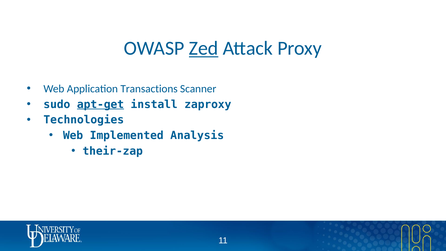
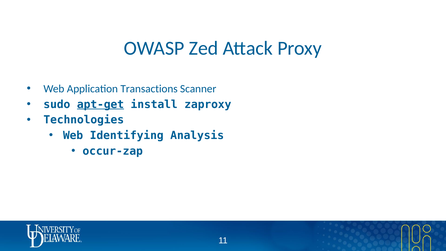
Zed underline: present -> none
Implemented: Implemented -> Identifying
their-zap: their-zap -> occur-zap
